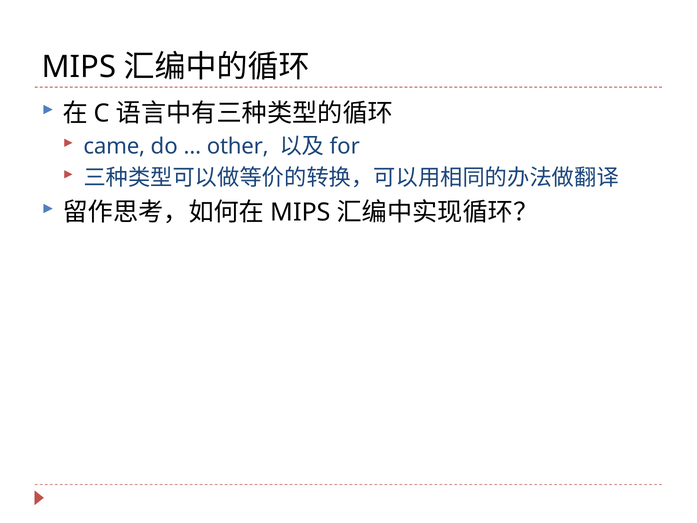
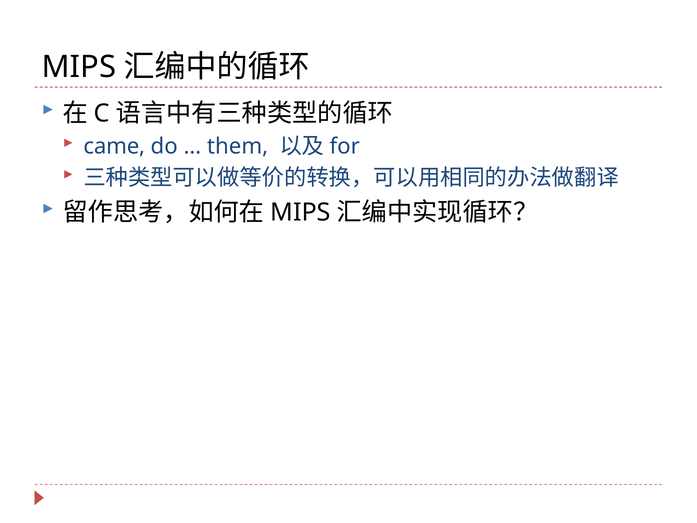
other: other -> them
